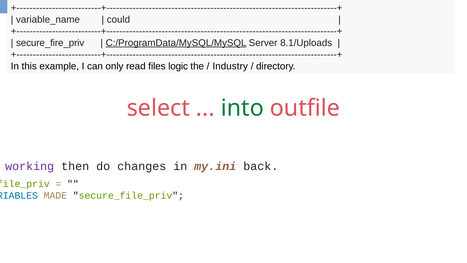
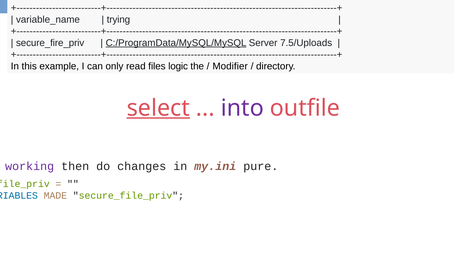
could: could -> trying
8.1/Uploads: 8.1/Uploads -> 7.5/Uploads
Industry: Industry -> Modifier
select underline: none -> present
into colour: green -> purple
back: back -> pure
